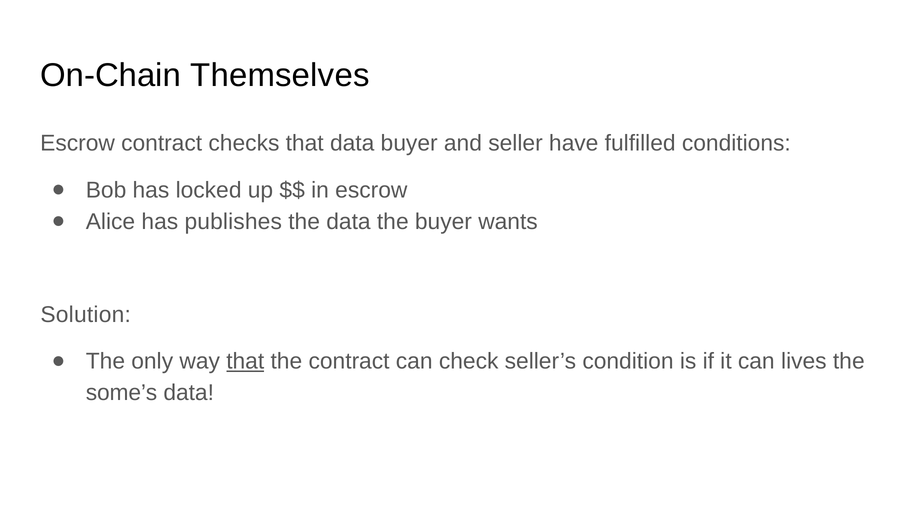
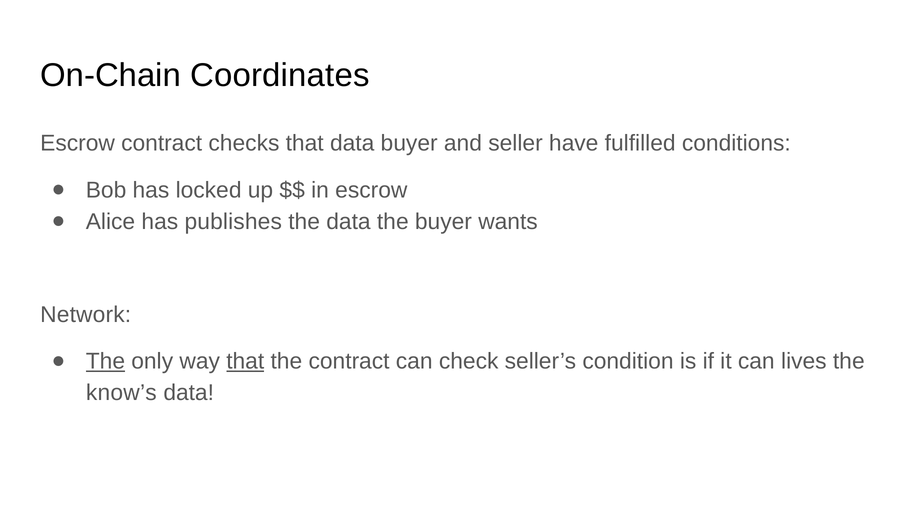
Themselves: Themselves -> Coordinates
Solution: Solution -> Network
The at (105, 361) underline: none -> present
some’s: some’s -> know’s
